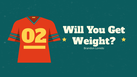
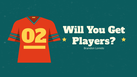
Weight: Weight -> Players
